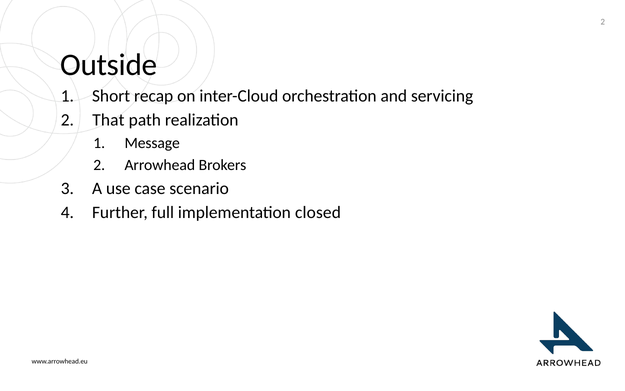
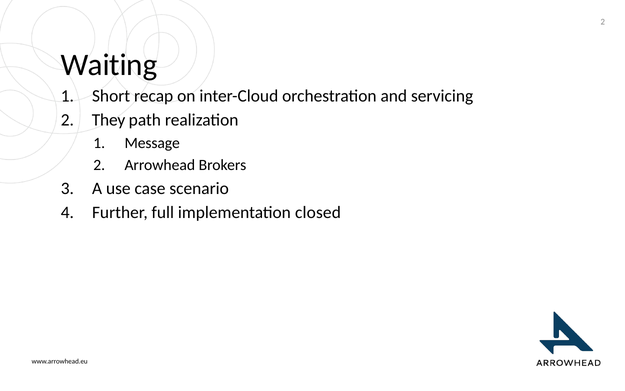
Outside: Outside -> Waiting
That: That -> They
